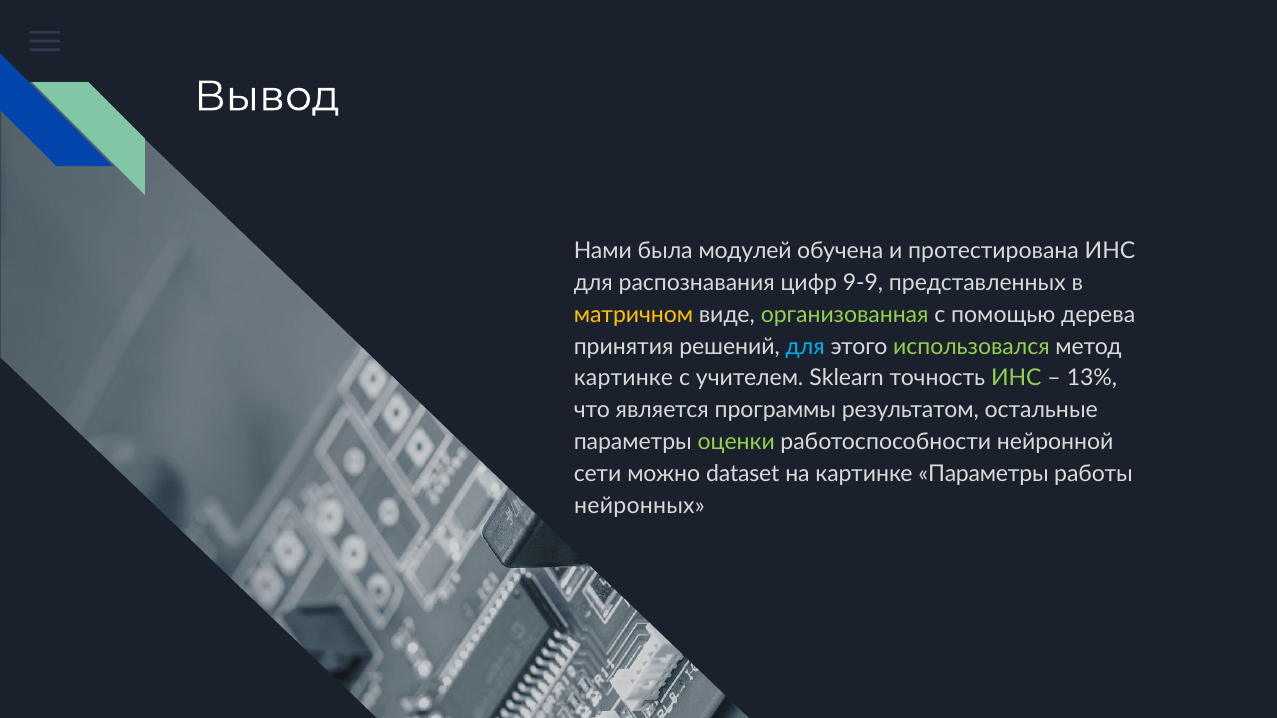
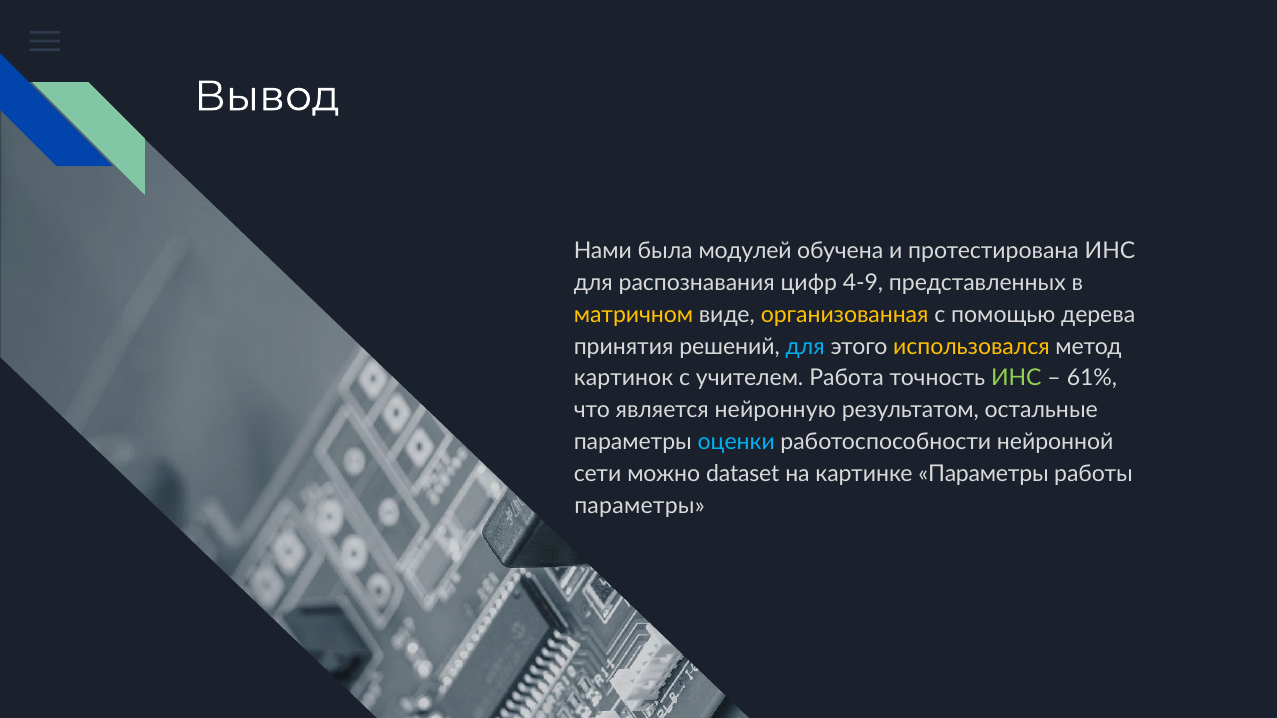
9-9: 9-9 -> 4-9
организованная colour: light green -> yellow
использовался colour: light green -> yellow
картинке at (624, 379): картинке -> картинок
Sklearn: Sklearn -> Работа
13%: 13% -> 61%
программы: программы -> нейронную
оценки colour: light green -> light blue
нейронных at (640, 506): нейронных -> параметры
